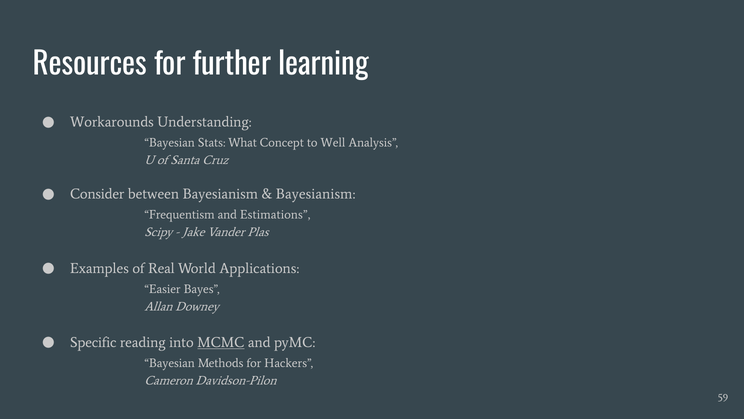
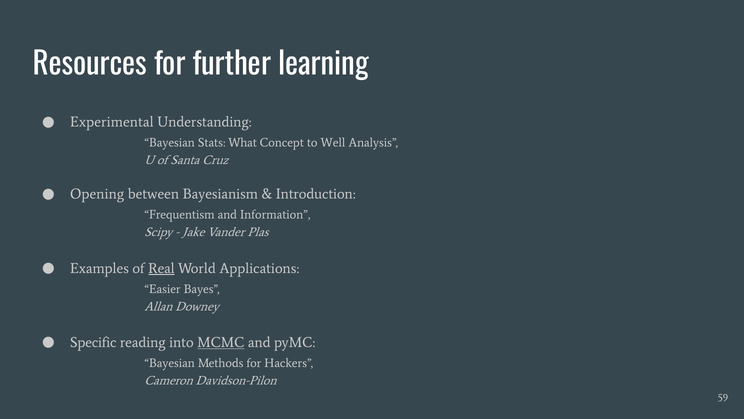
Workarounds: Workarounds -> Experimental
Consider: Consider -> Opening
Bayesianism at (316, 194): Bayesianism -> Introduction
Estimations: Estimations -> Information
Real underline: none -> present
